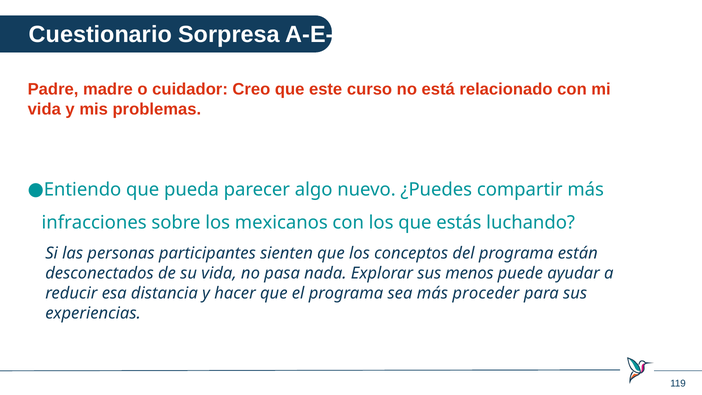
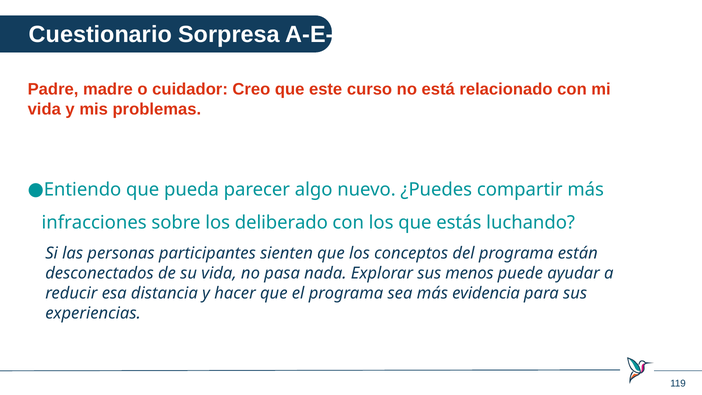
mexicanos: mexicanos -> deliberado
proceder: proceder -> evidencia
